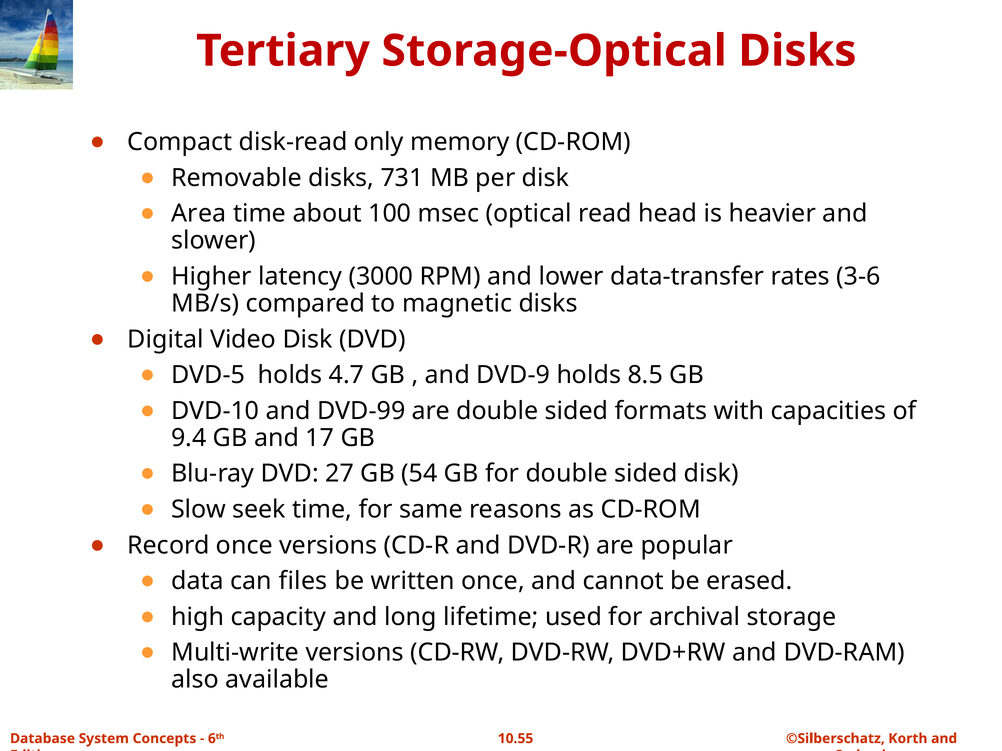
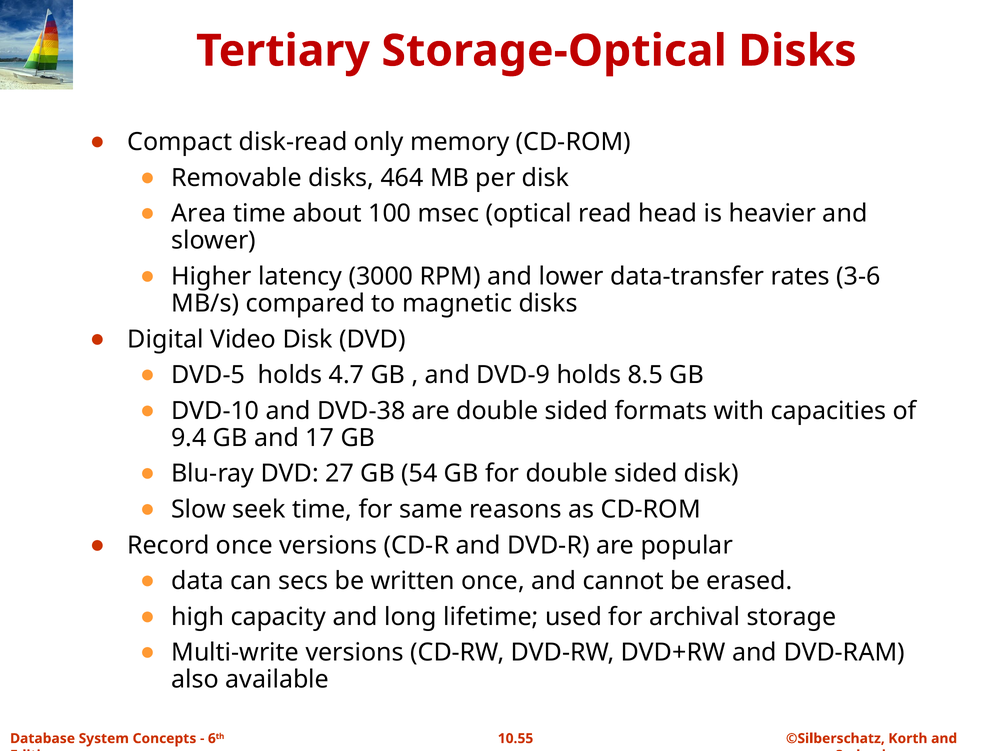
731: 731 -> 464
DVD-99: DVD-99 -> DVD-38
files: files -> secs
